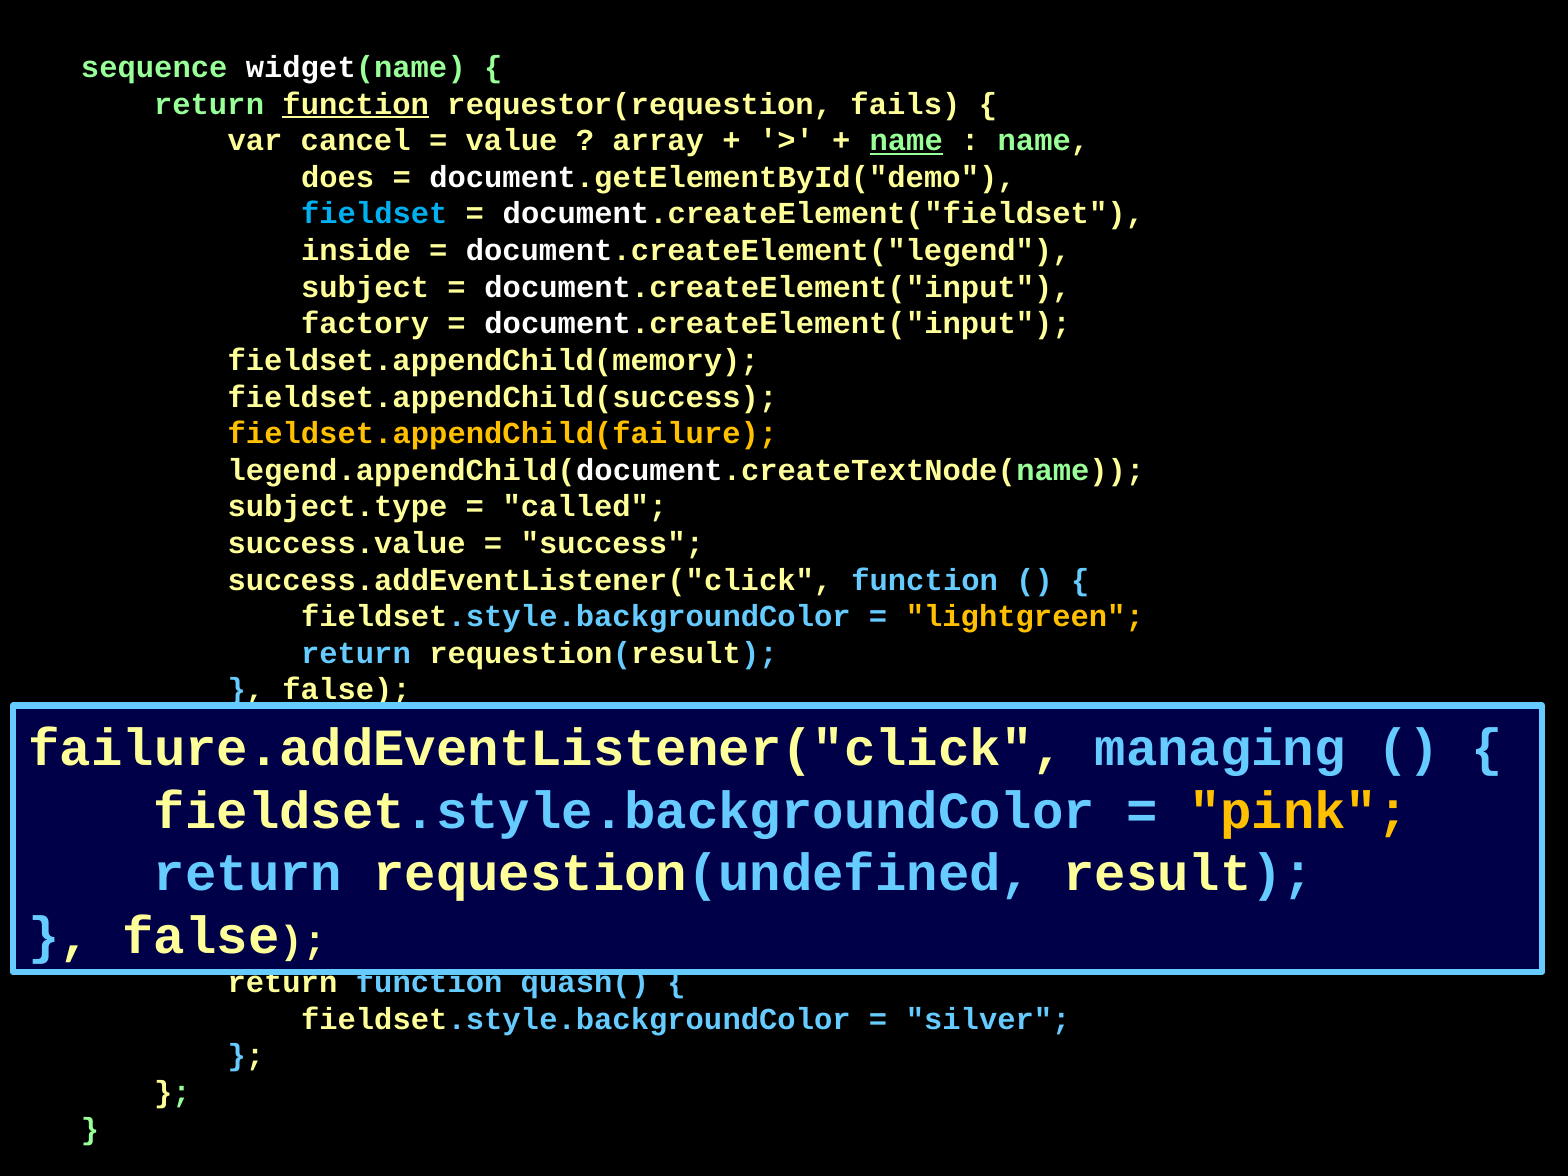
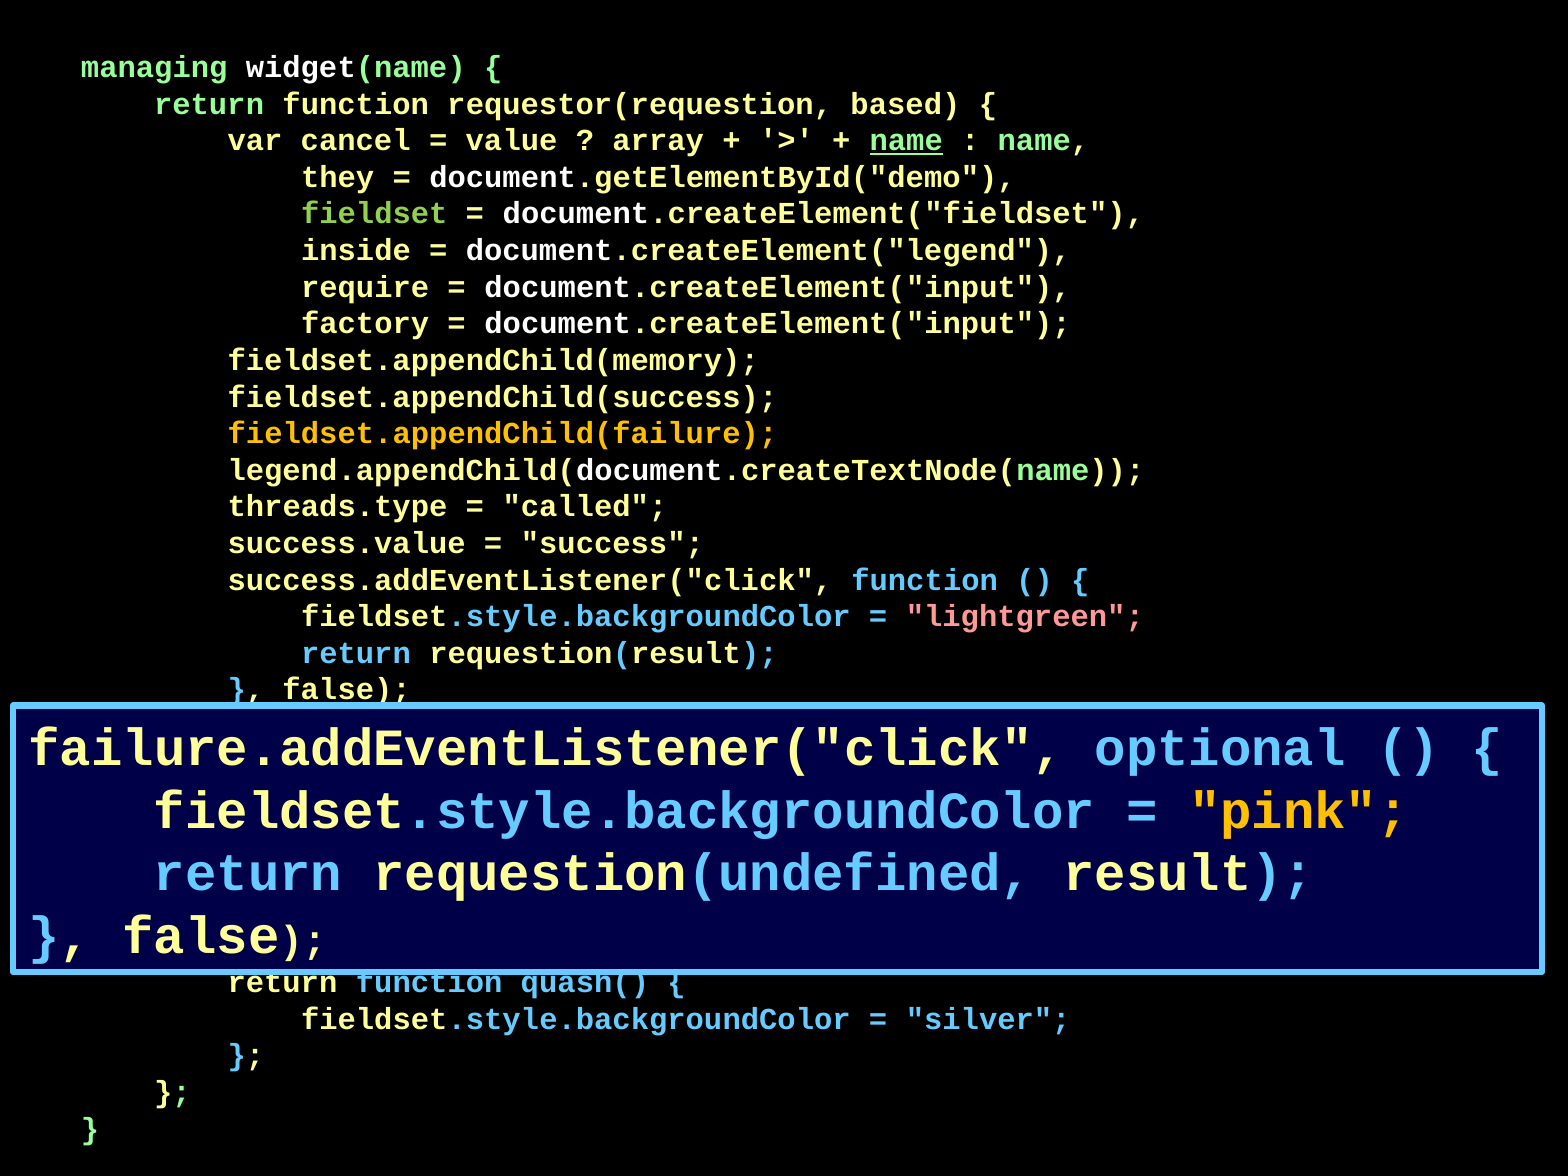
sequence: sequence -> managing
function at (356, 104) underline: present -> none
fails: fails -> based
does: does -> they
fieldset colour: light blue -> light green
subject: subject -> require
subject.type: subject.type -> threads.type
lightgreen colour: yellow -> pink
managing: managing -> optional
